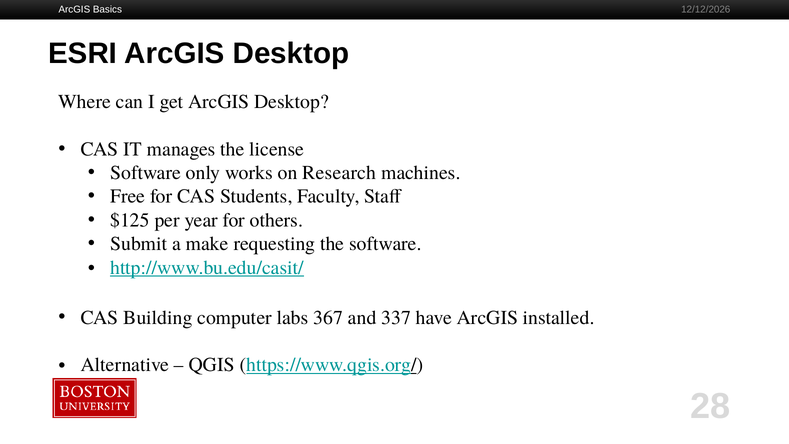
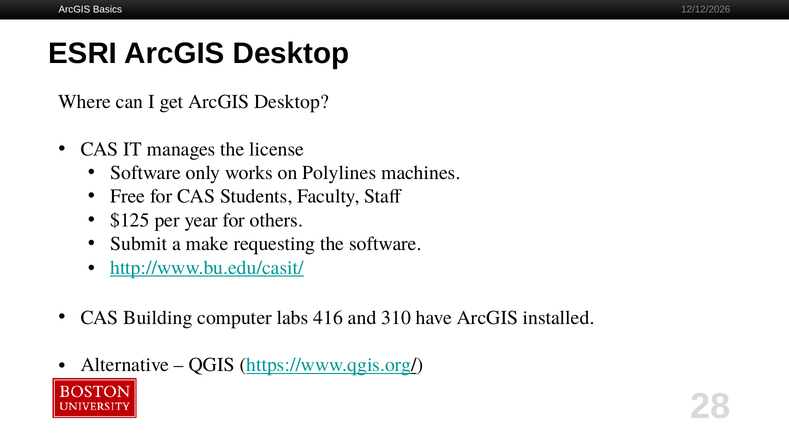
Research: Research -> Polylines
367: 367 -> 416
337: 337 -> 310
